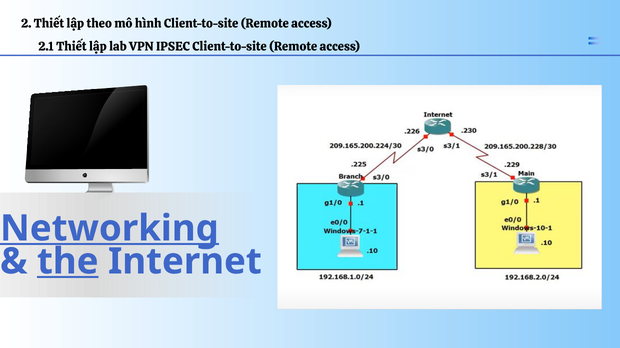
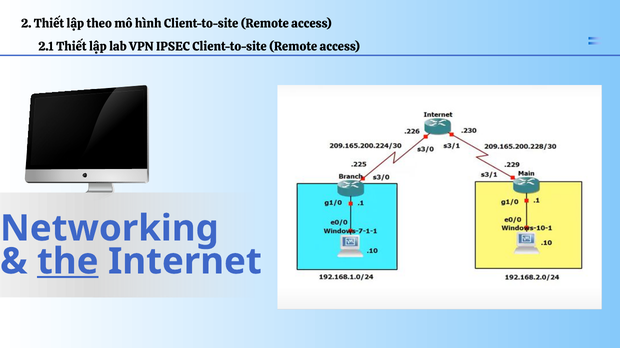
Networking underline: present -> none
